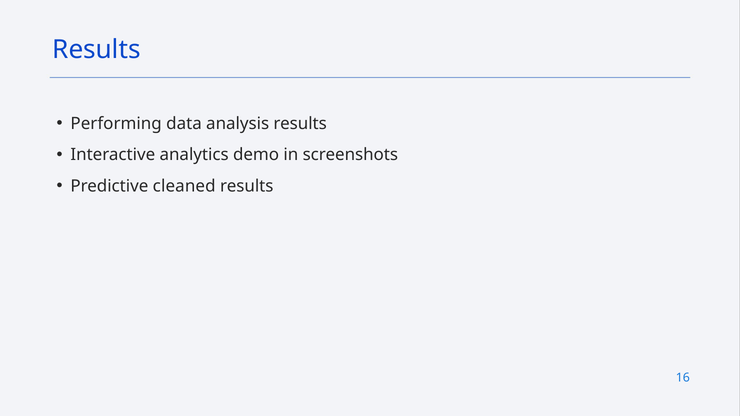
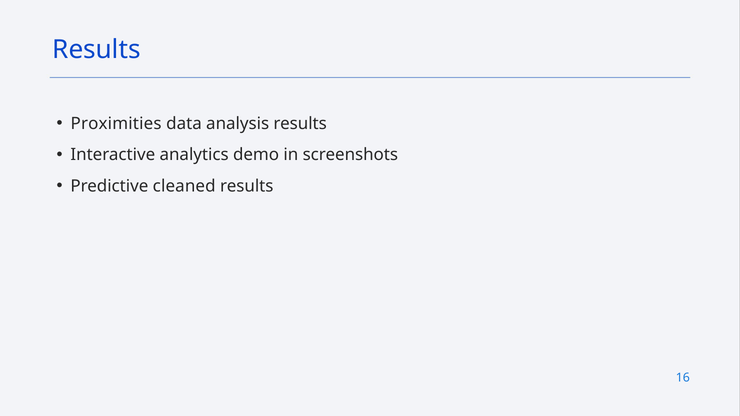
Performing: Performing -> Proximities
